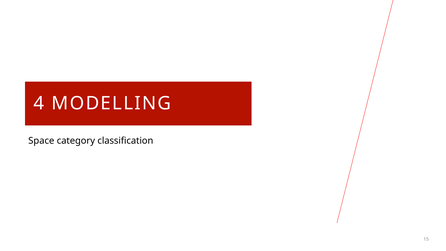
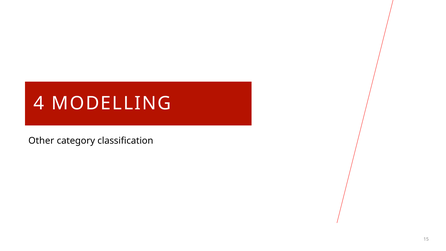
Space: Space -> Other
